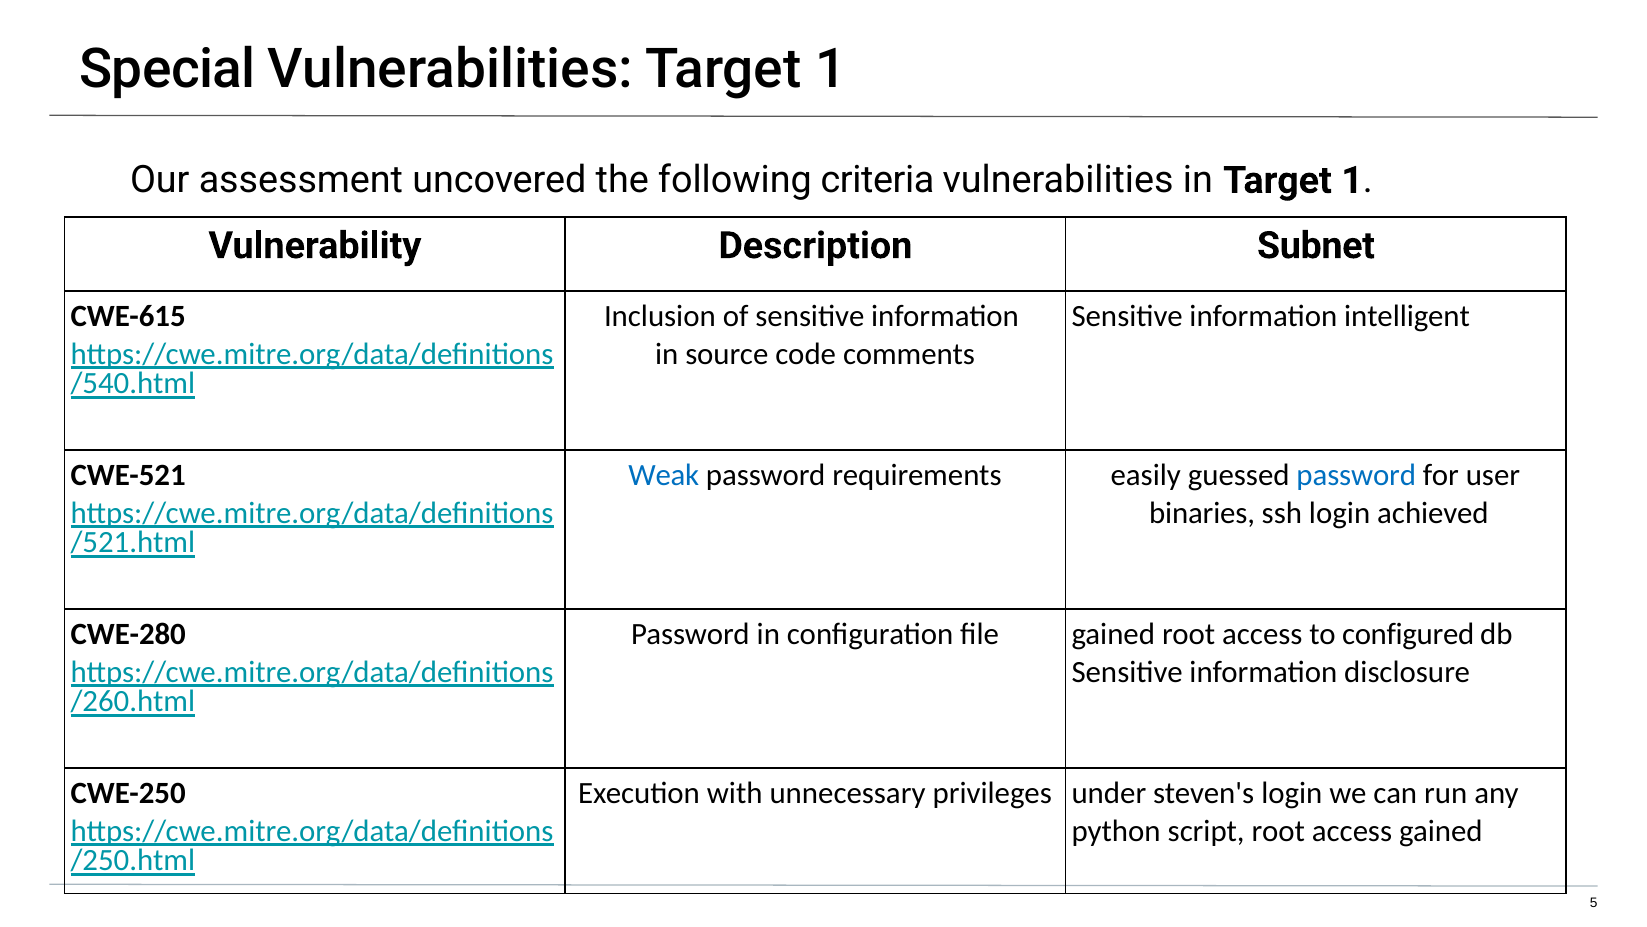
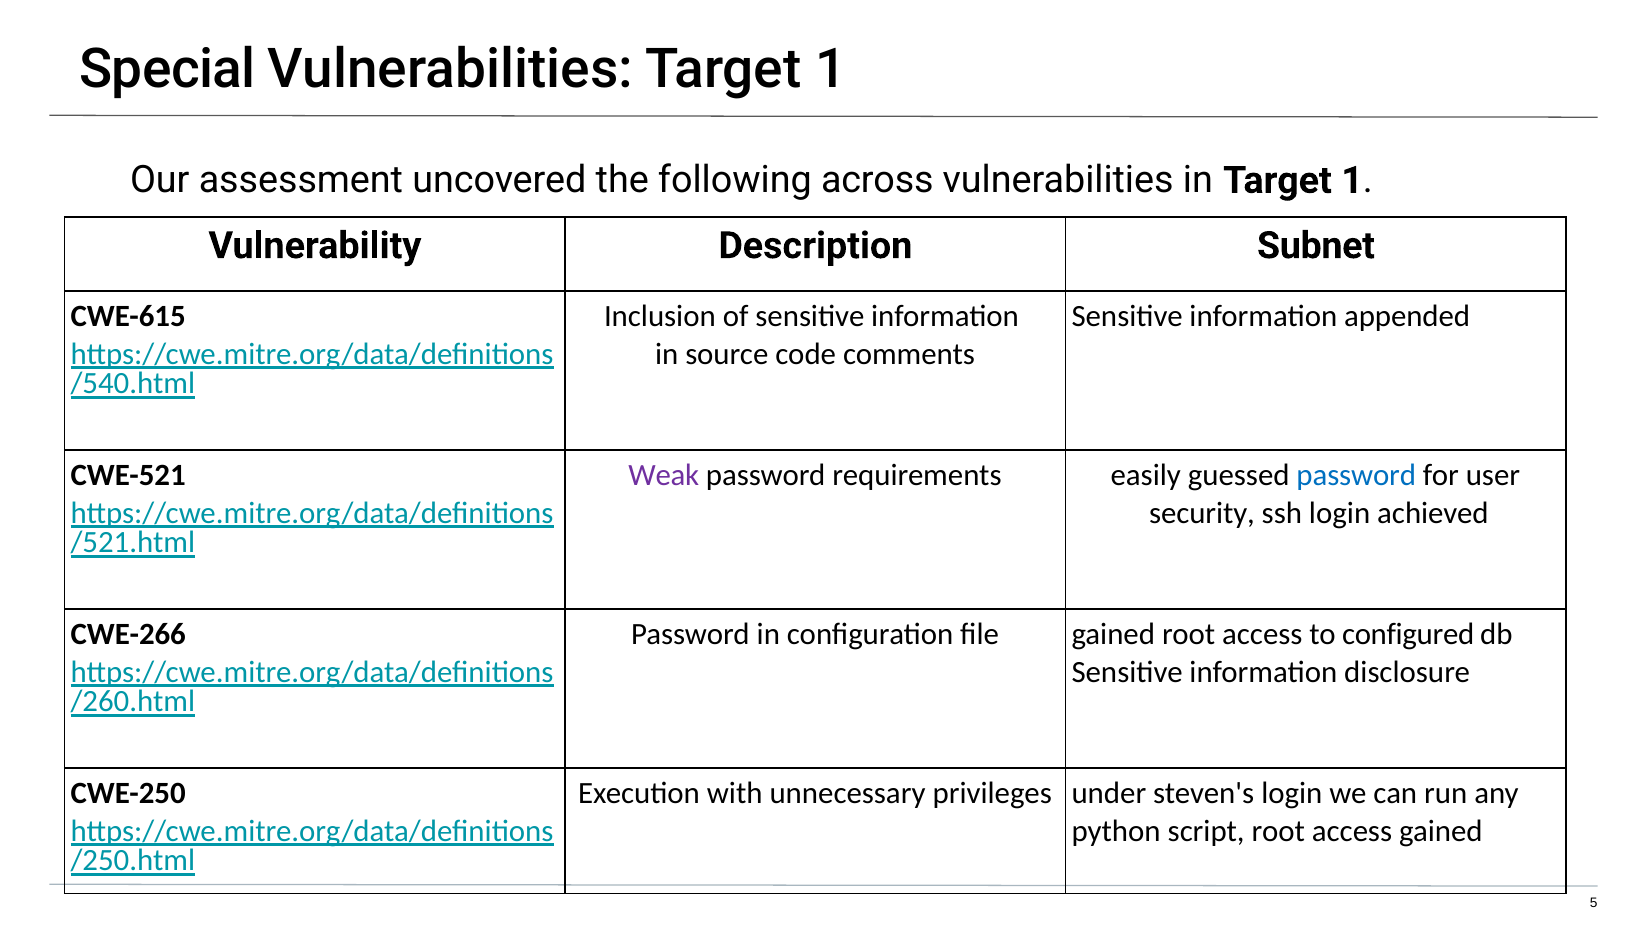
criteria: criteria -> across
intelligent: intelligent -> appended
Weak colour: blue -> purple
binaries: binaries -> security
CWE-280: CWE-280 -> CWE-266
